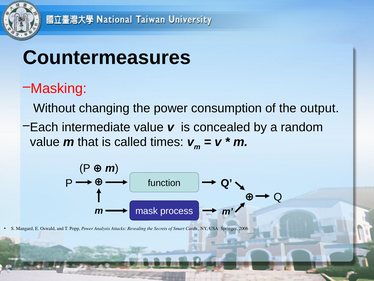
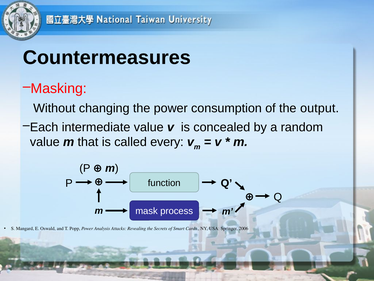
times: times -> every
